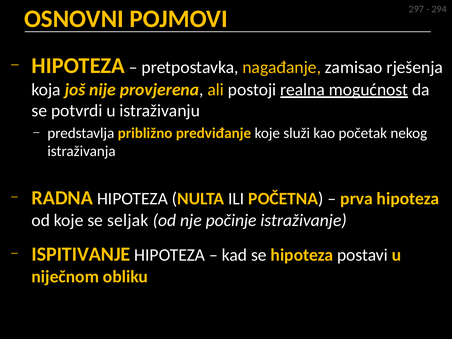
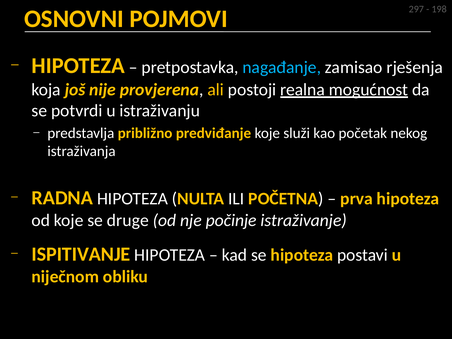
294: 294 -> 198
nagađanje colour: yellow -> light blue
seljak: seljak -> druge
